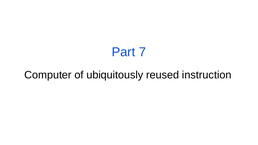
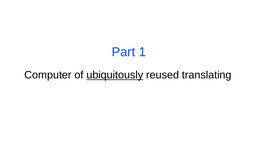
7: 7 -> 1
ubiquitously underline: none -> present
instruction: instruction -> translating
